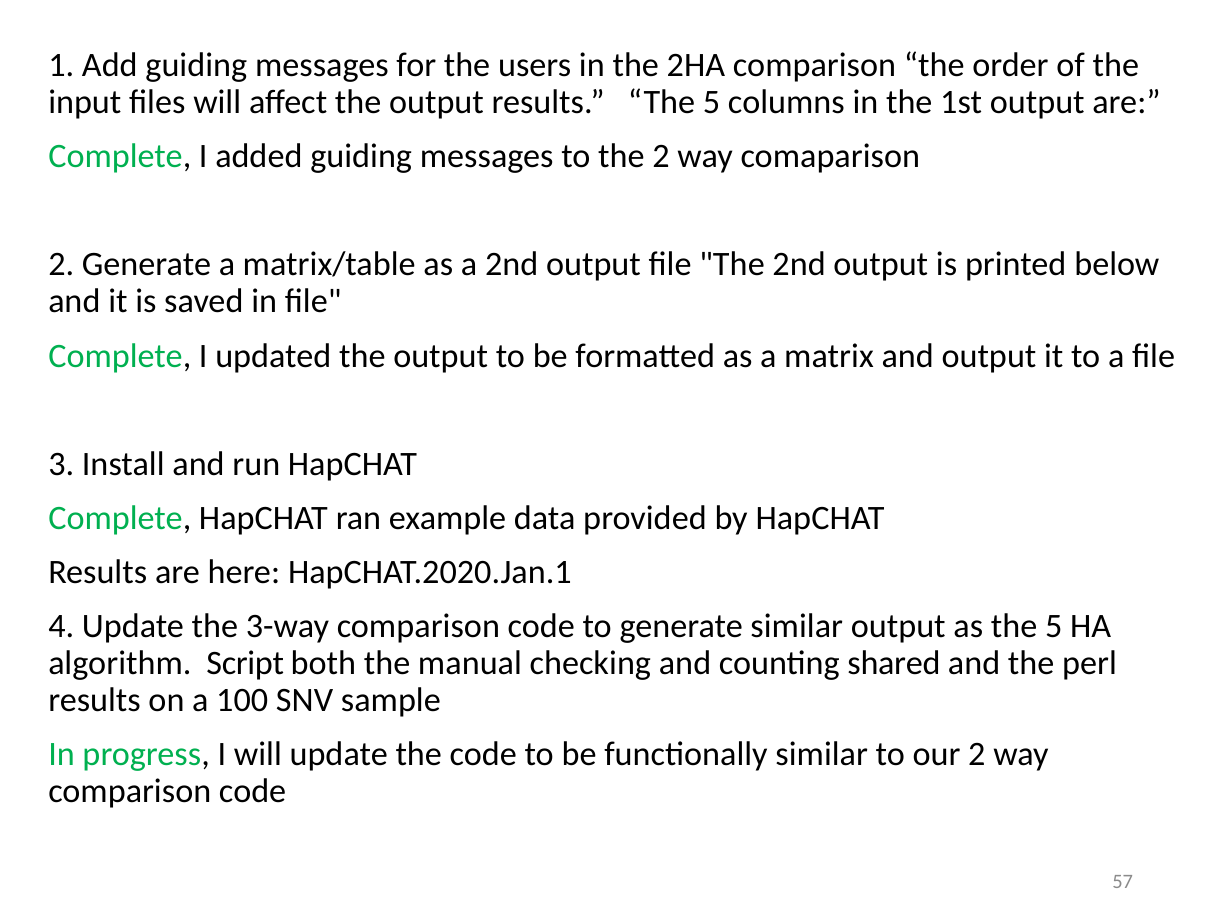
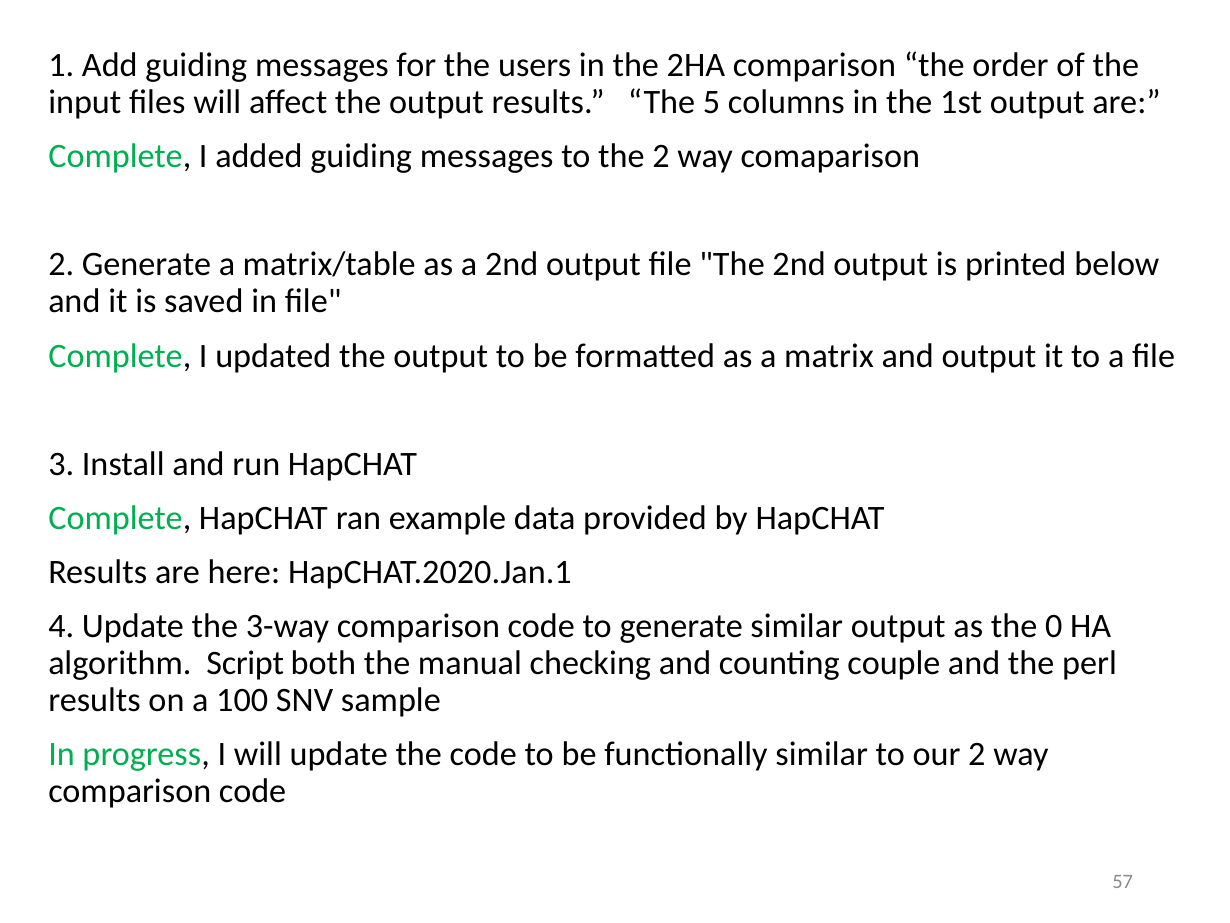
as the 5: 5 -> 0
shared: shared -> couple
